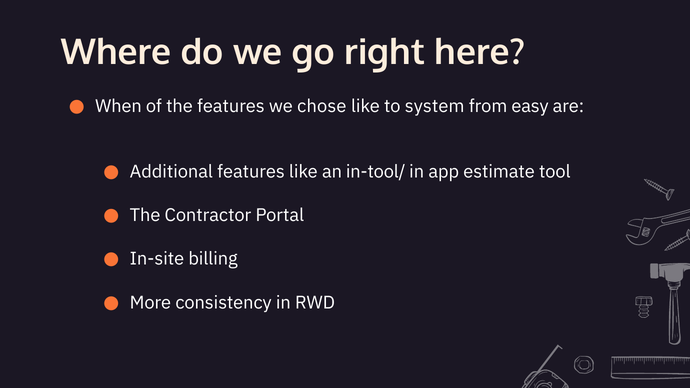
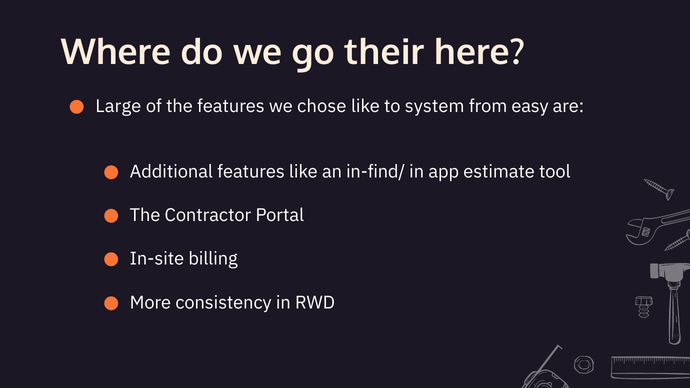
right: right -> their
When: When -> Large
in-tool/: in-tool/ -> in-find/
